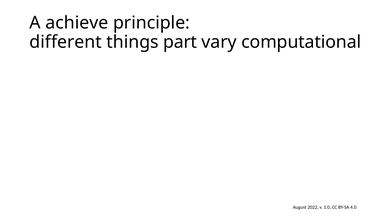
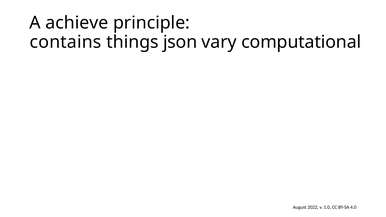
different: different -> contains
part: part -> json
